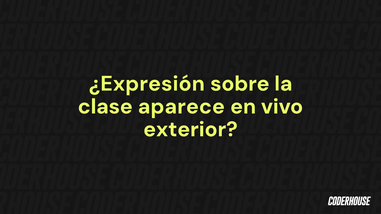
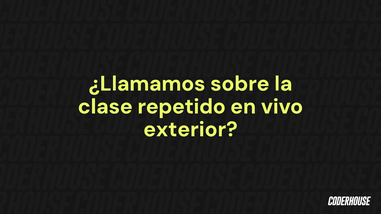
¿Expresión: ¿Expresión -> ¿Llamamos
aparece: aparece -> repetido
